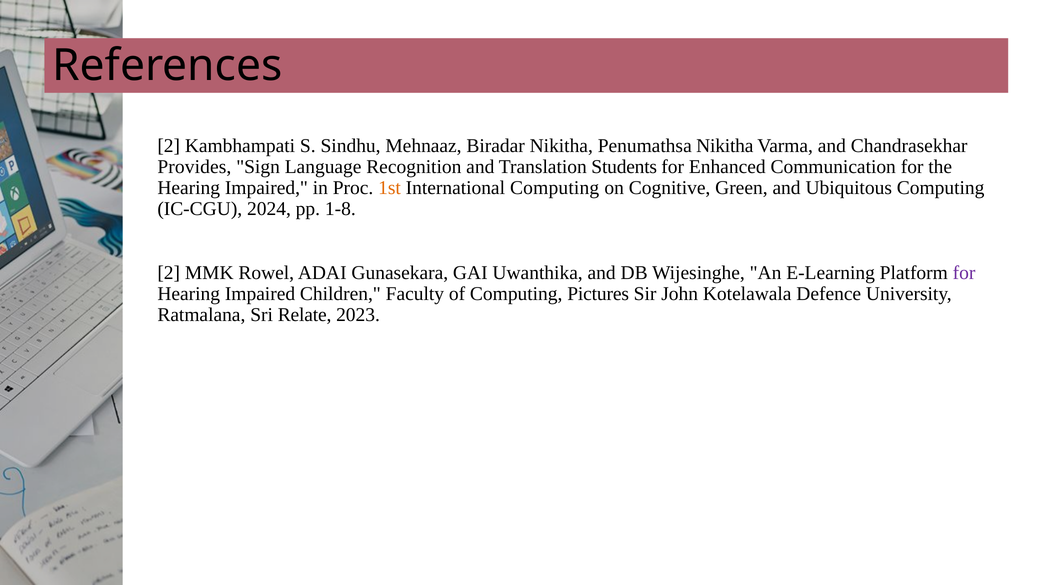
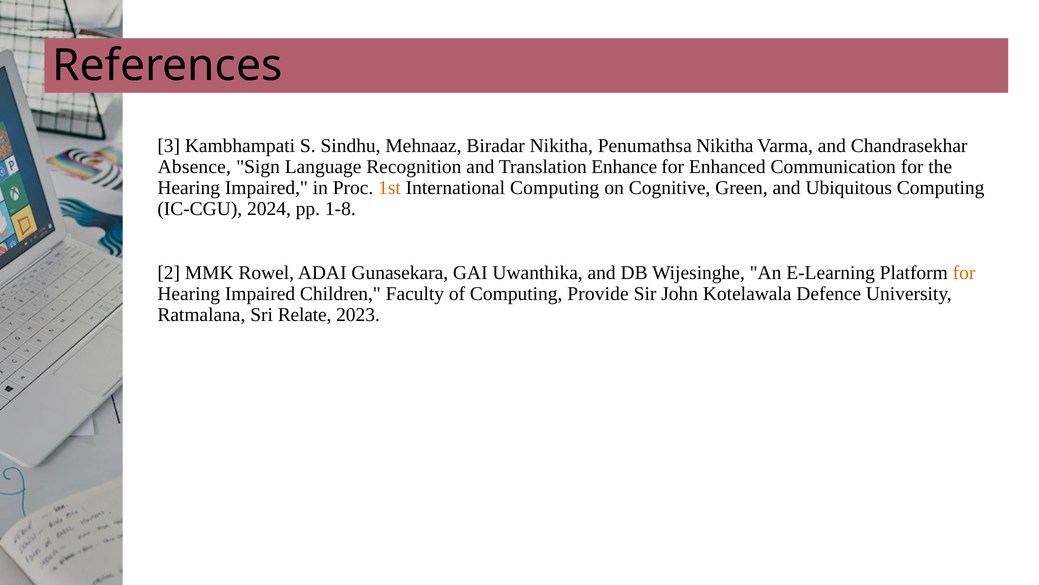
2 at (169, 146): 2 -> 3
Provides: Provides -> Absence
Students: Students -> Enhance
for at (964, 272) colour: purple -> orange
Pictures: Pictures -> Provide
